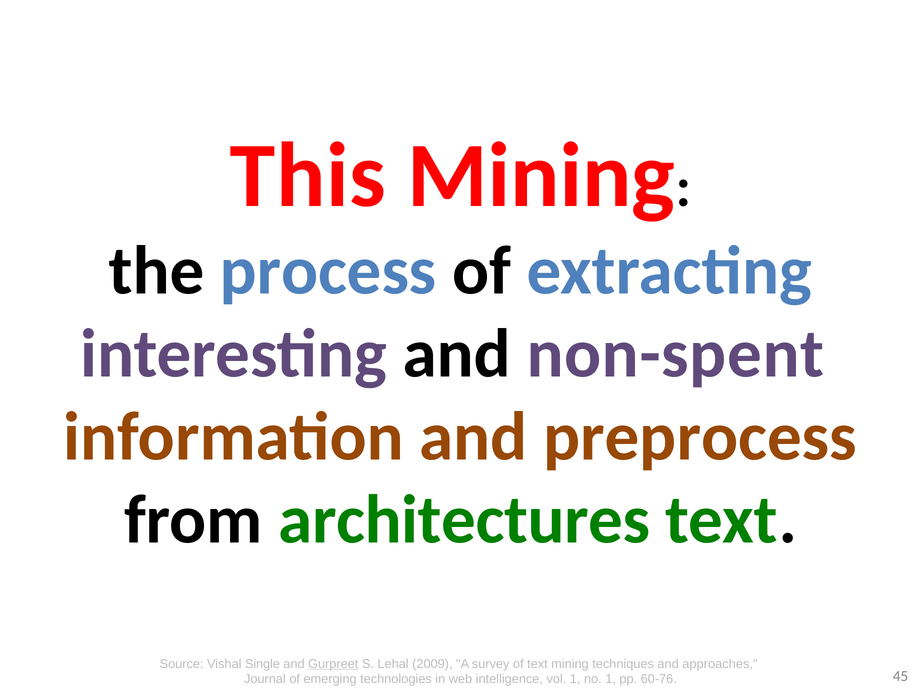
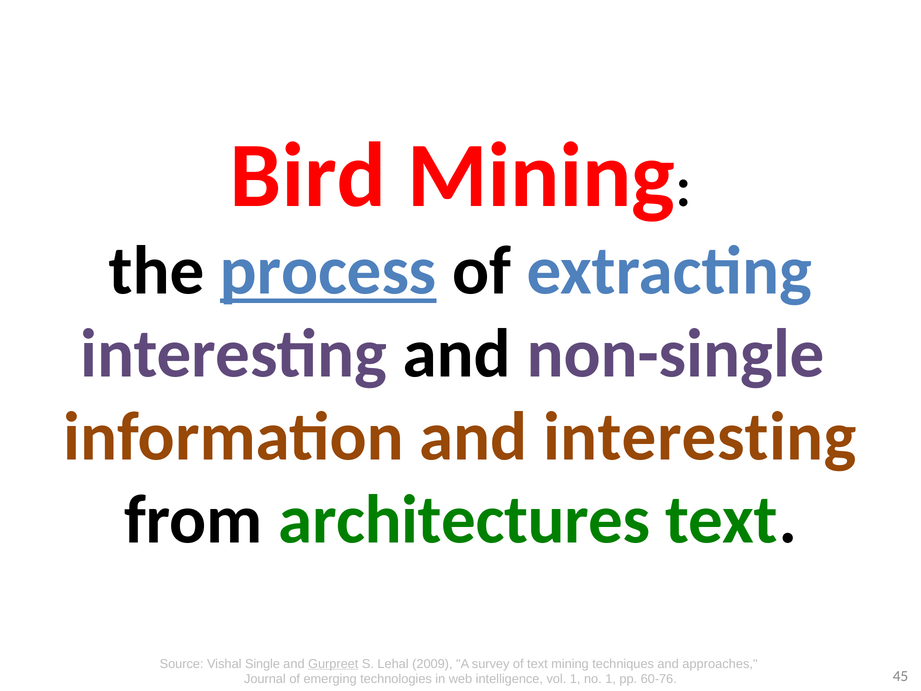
This: This -> Bird
process underline: none -> present
non-spent: non-spent -> non-single
and preprocess: preprocess -> interesting
